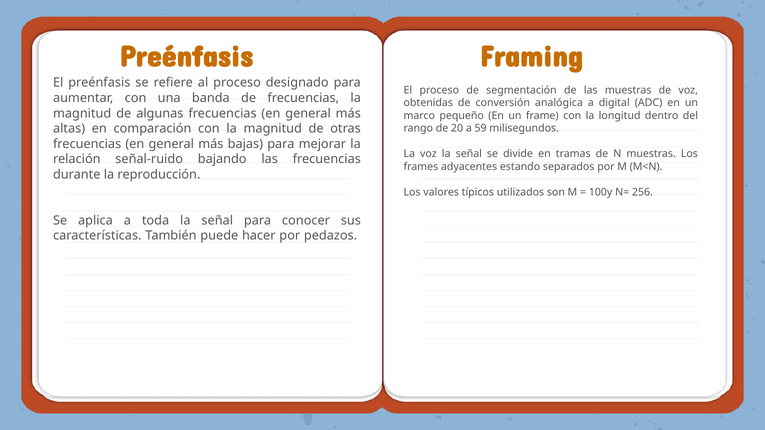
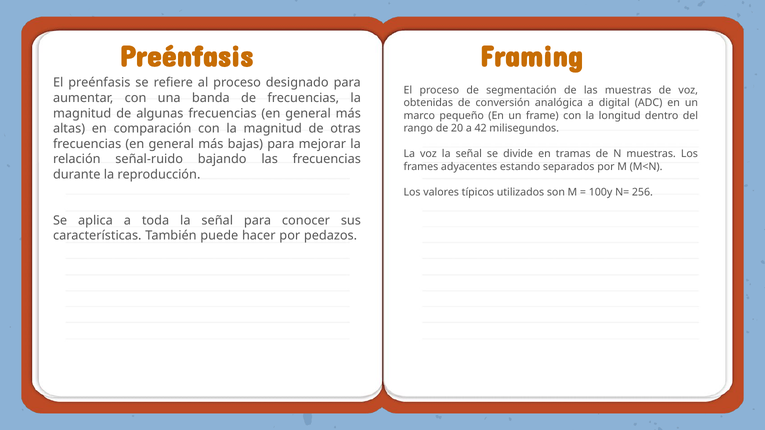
59: 59 -> 42
